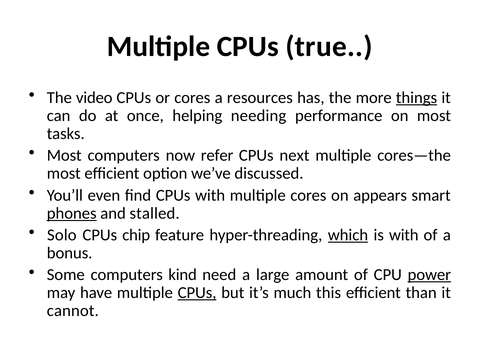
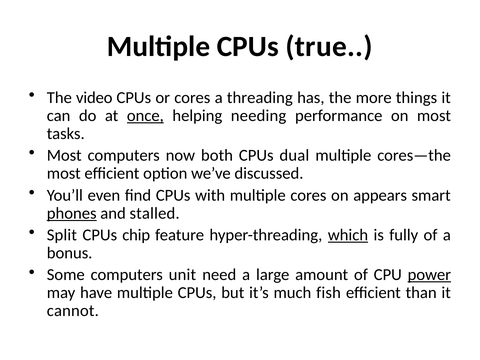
resources: resources -> threading
things underline: present -> none
once underline: none -> present
refer: refer -> both
next: next -> dual
Solo: Solo -> Split
is with: with -> fully
kind: kind -> unit
CPUs at (197, 293) underline: present -> none
this: this -> fish
